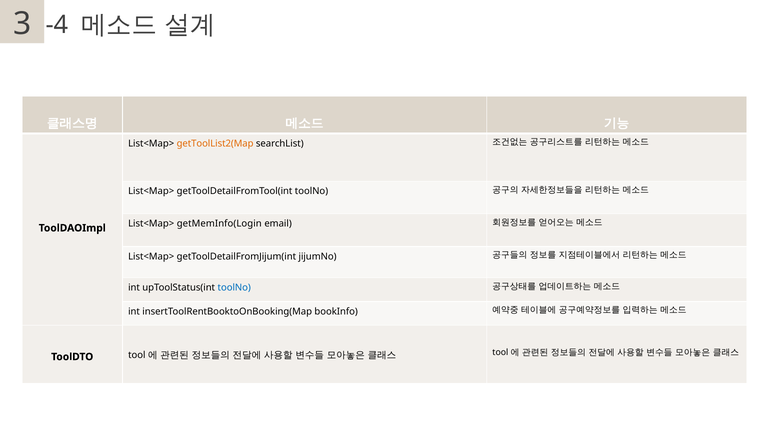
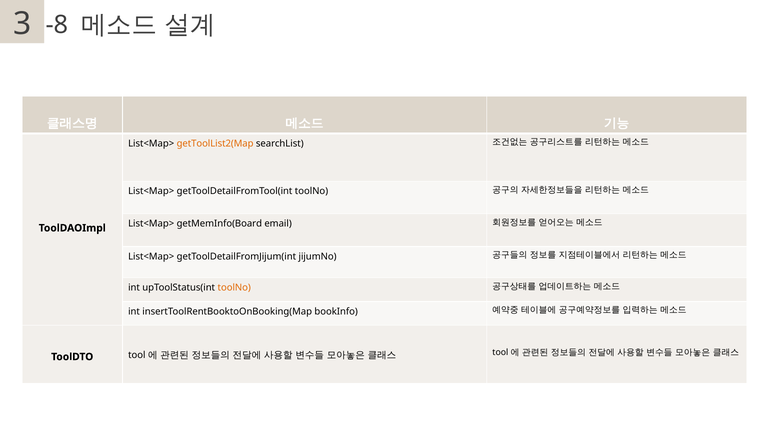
-4: -4 -> -8
getMemInfo(Login: getMemInfo(Login -> getMemInfo(Board
toolNo at (234, 287) colour: blue -> orange
